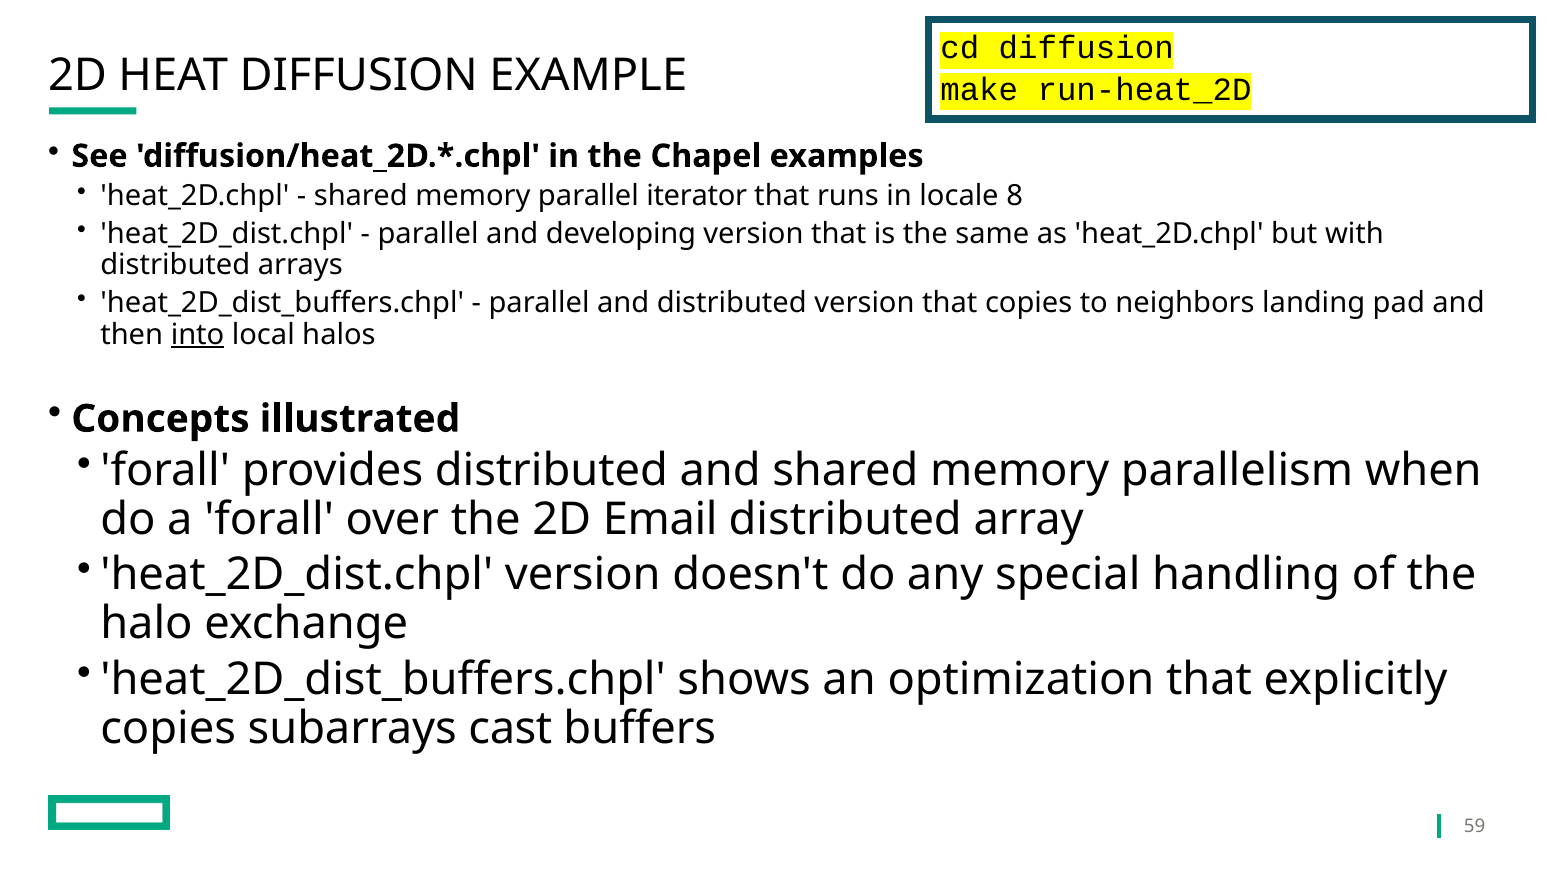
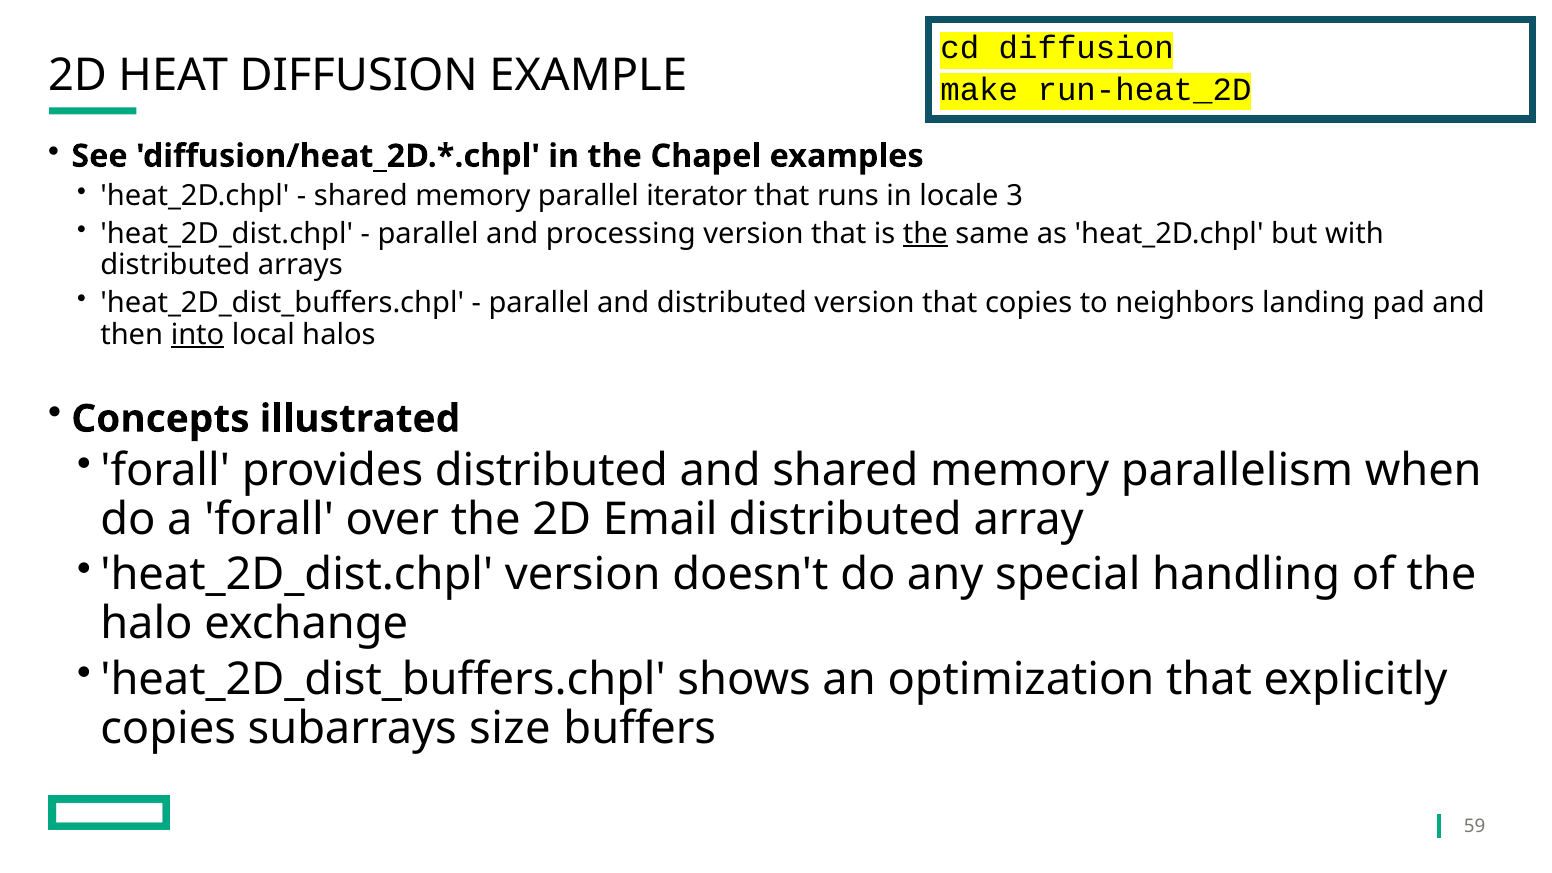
8: 8 -> 3
developing: developing -> processing
the at (925, 234) underline: none -> present
cast: cast -> size
